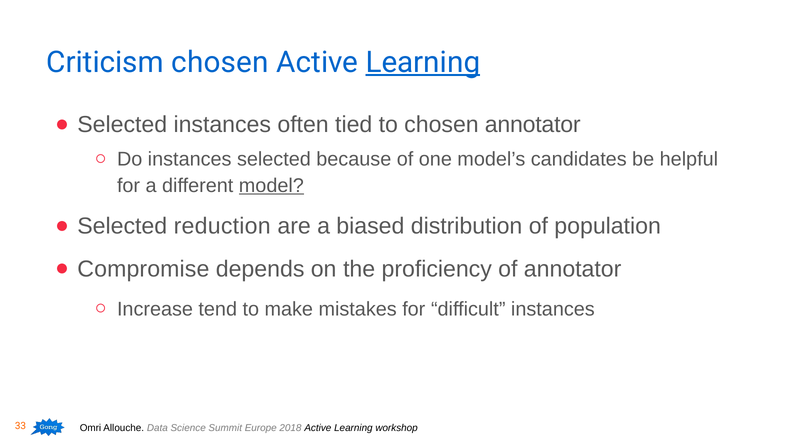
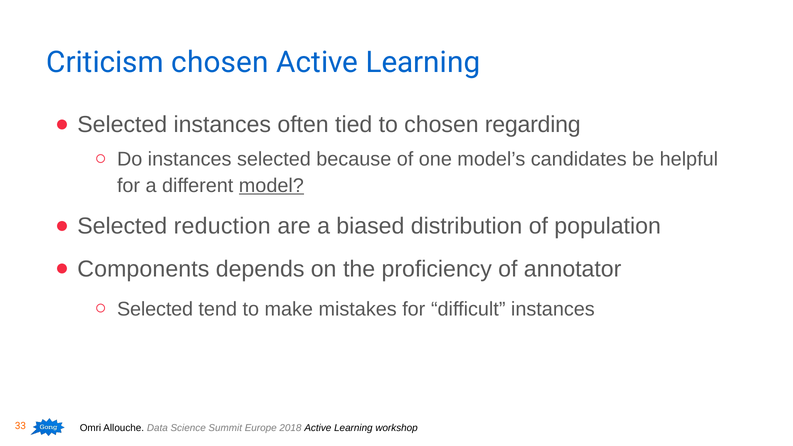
Learning at (423, 62) underline: present -> none
chosen annotator: annotator -> regarding
Compromise: Compromise -> Components
Increase at (155, 309): Increase -> Selected
